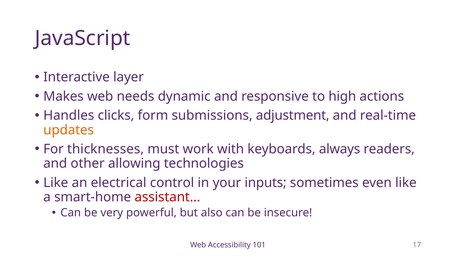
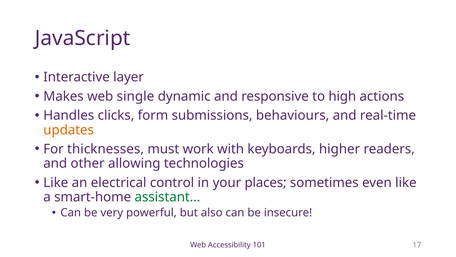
needs: needs -> single
adjustment: adjustment -> behaviours
always: always -> higher
inputs: inputs -> places
assistant… colour: red -> green
